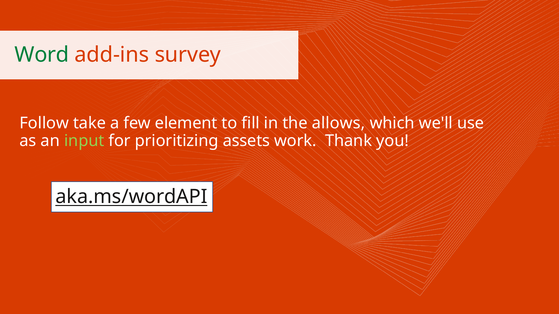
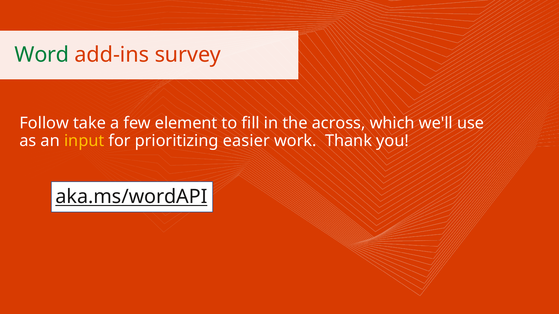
allows: allows -> across
input colour: light green -> yellow
assets: assets -> easier
